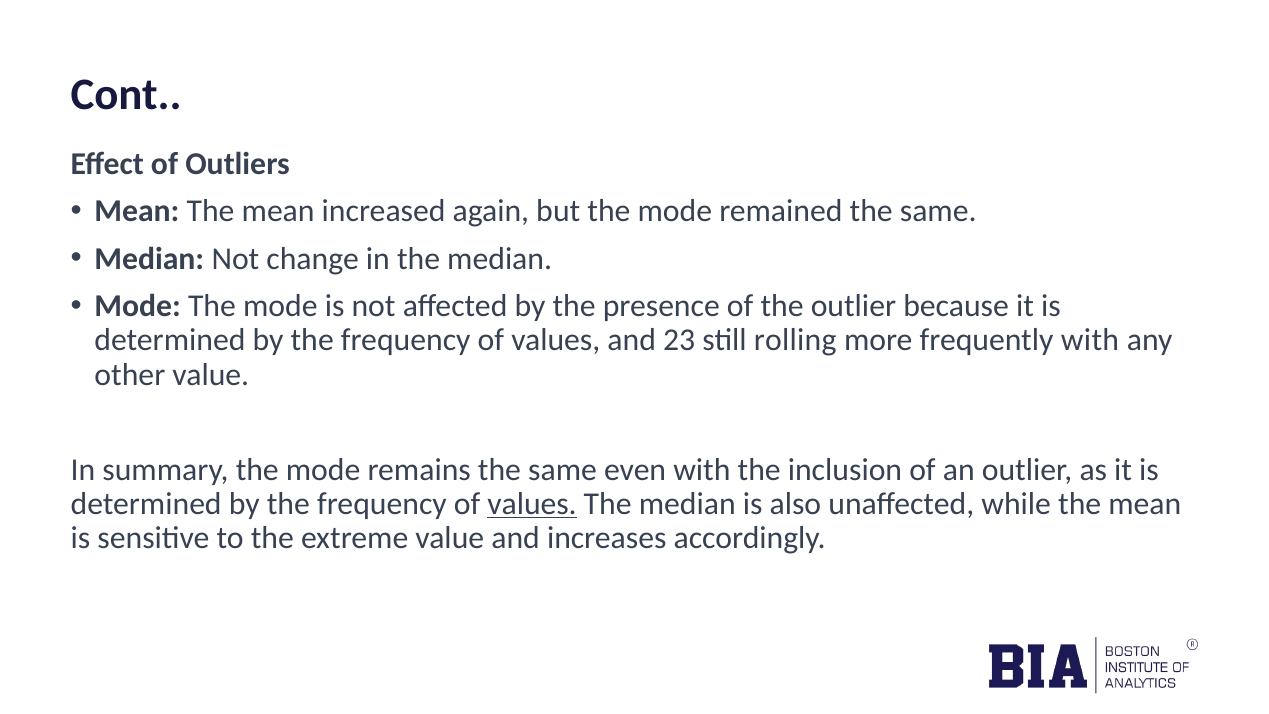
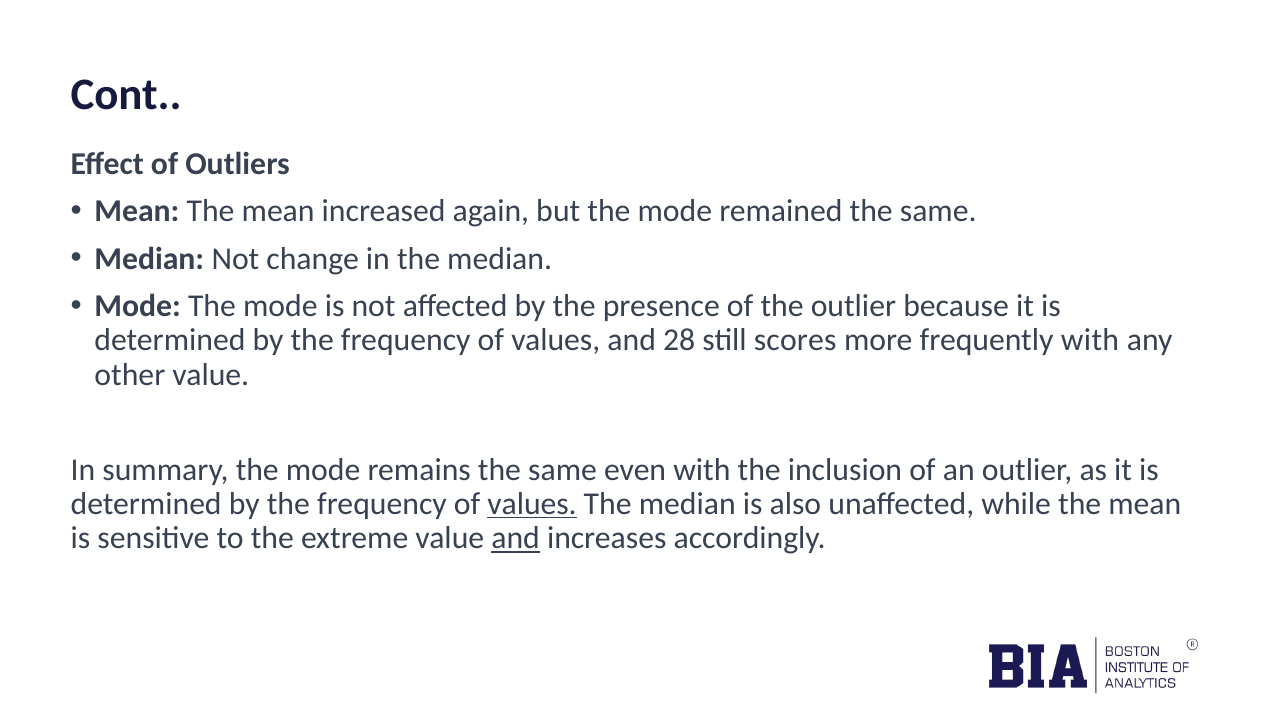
23: 23 -> 28
rolling: rolling -> scores
and at (516, 538) underline: none -> present
